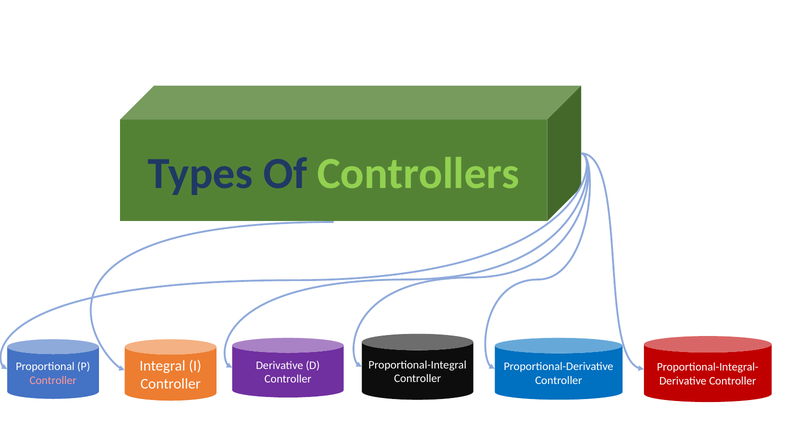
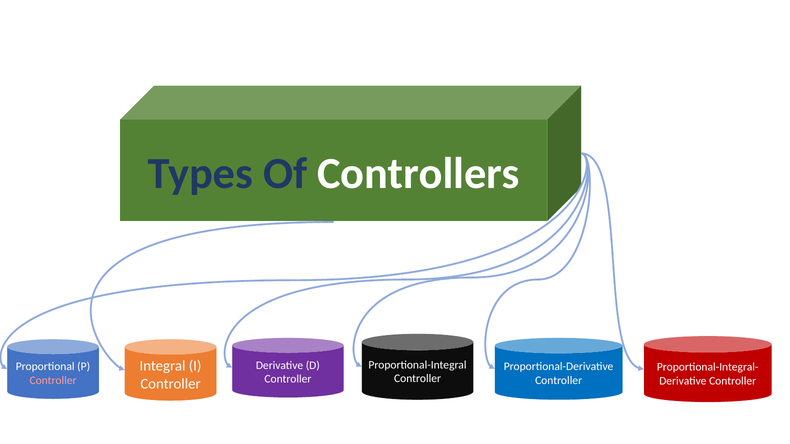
Controllers colour: light green -> white
